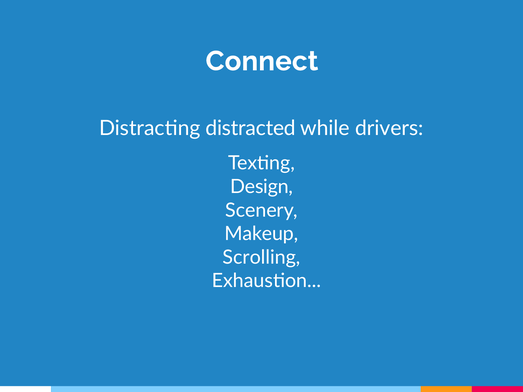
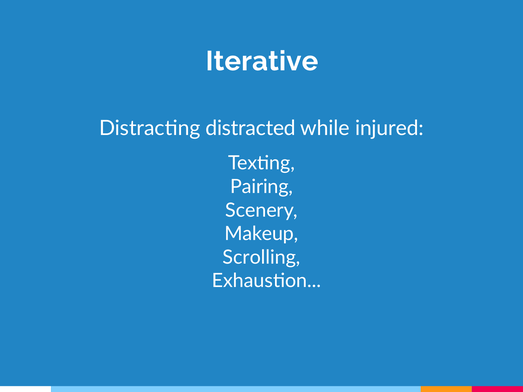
Connect: Connect -> Iterative
drivers: drivers -> injured
Design: Design -> Pairing
